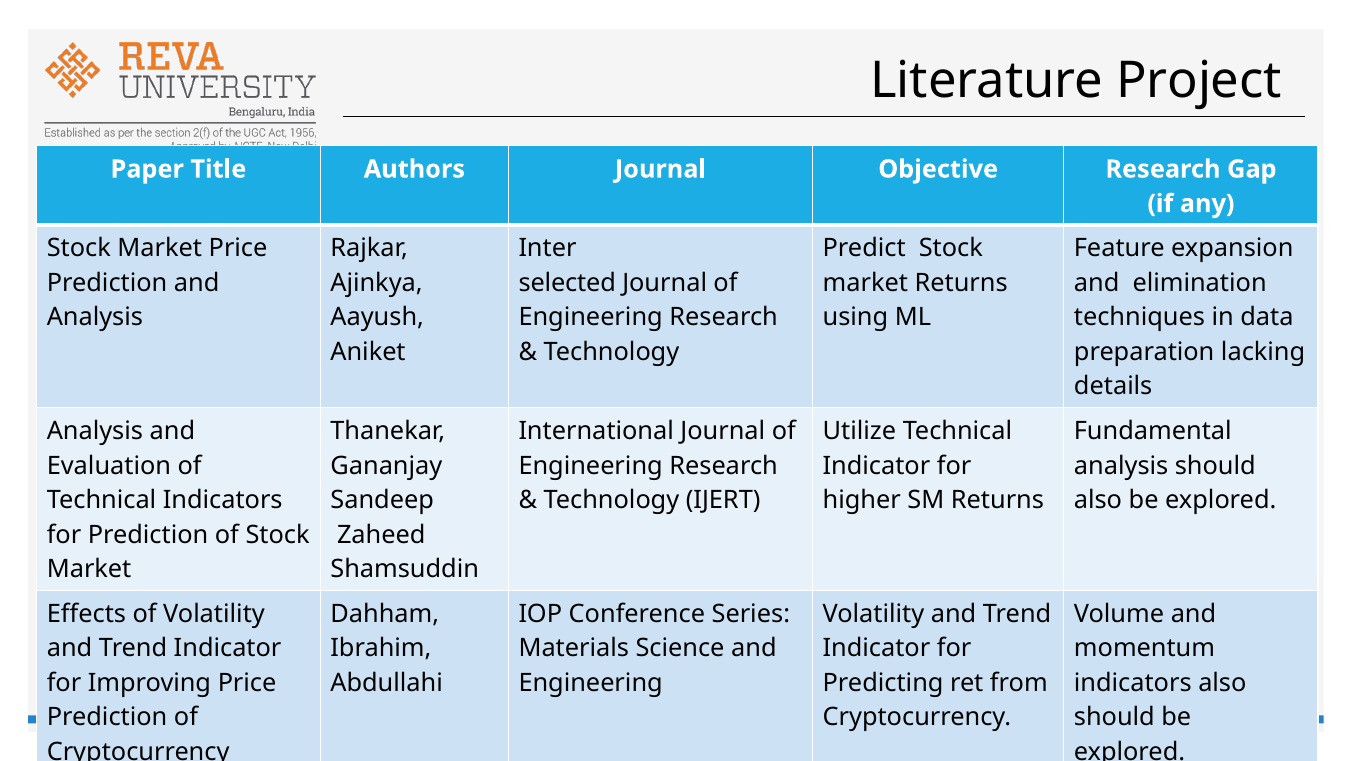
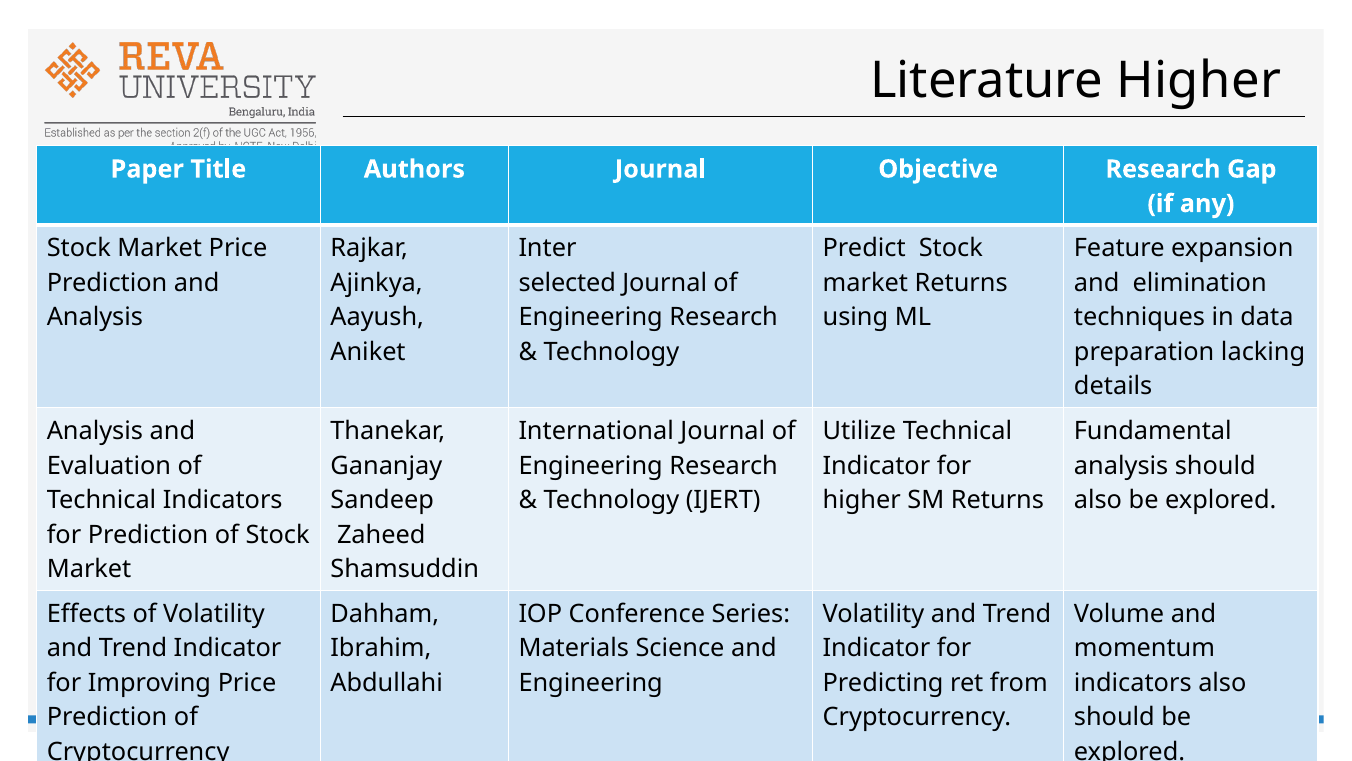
Literature Project: Project -> Higher
